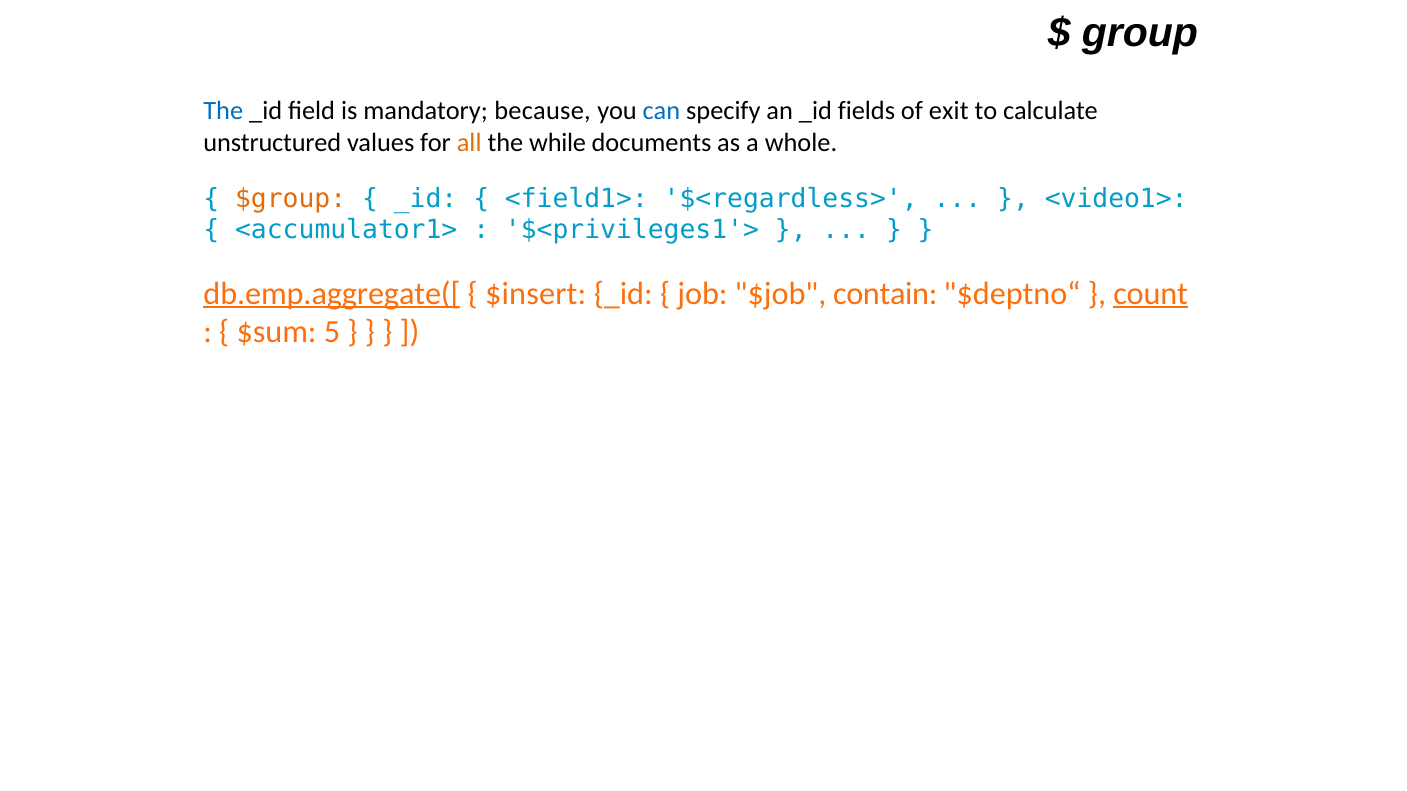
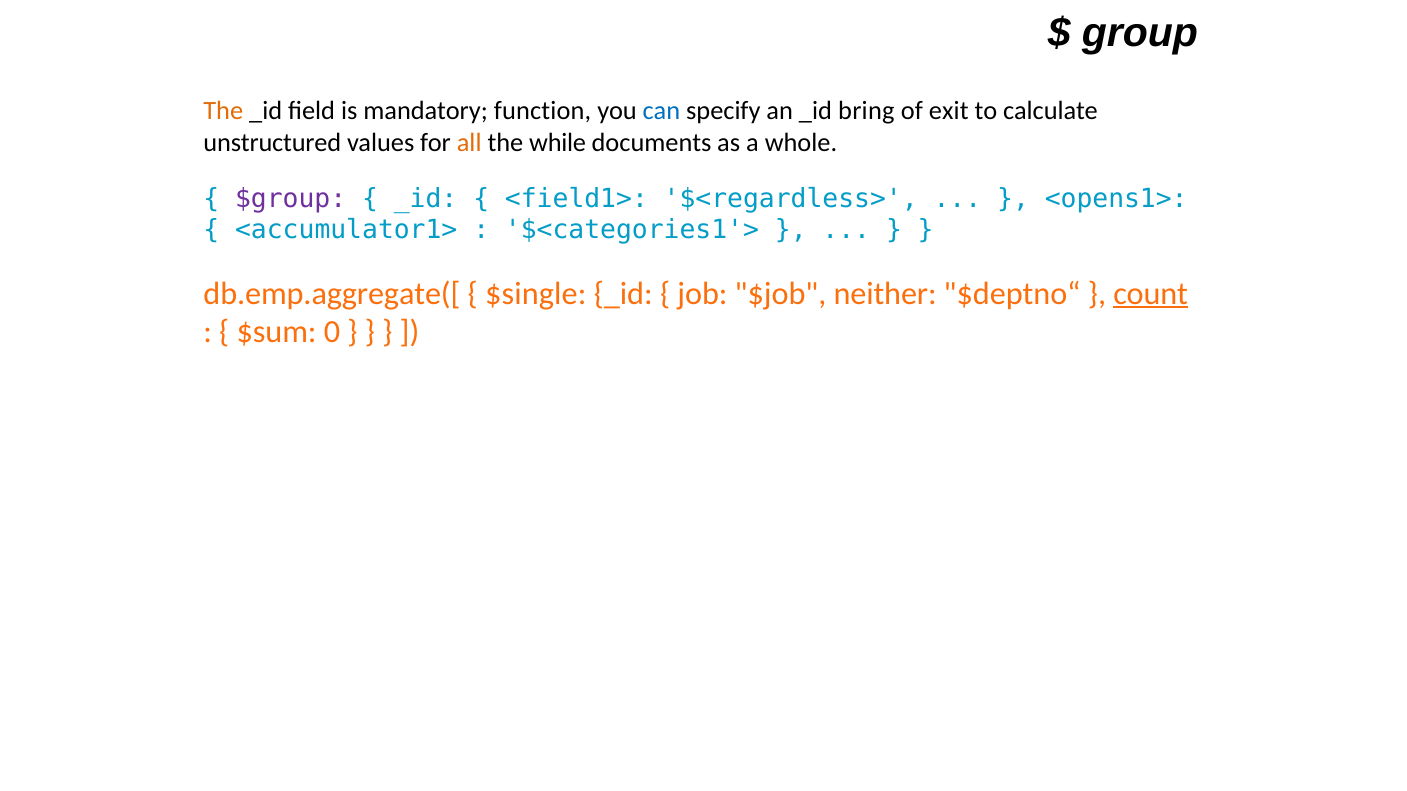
The at (223, 111) colour: blue -> orange
because: because -> function
fields: fields -> bring
$group colour: orange -> purple
<video1>: <video1> -> <opens1>
$<privileges1'>: $<privileges1'> -> $<categories1'>
db.emp.aggregate([ underline: present -> none
$insert: $insert -> $single
contain: contain -> neither
5: 5 -> 0
